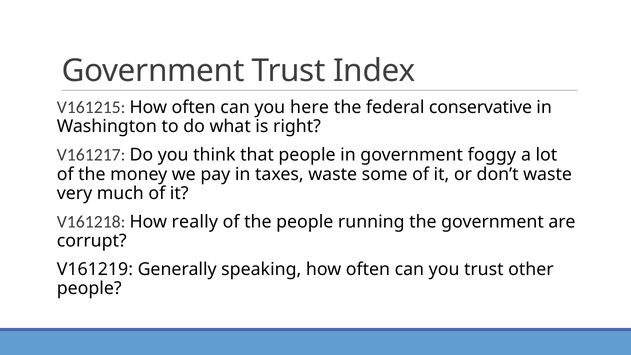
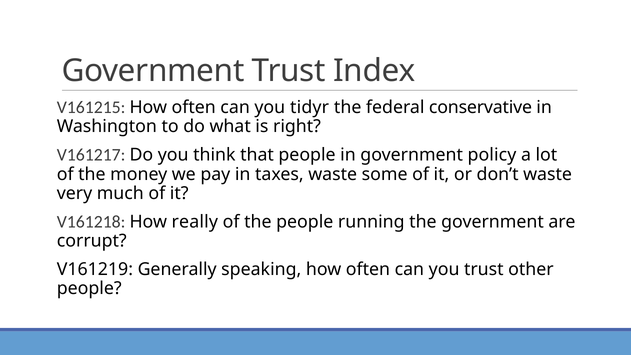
here: here -> tidyr
foggy: foggy -> policy
